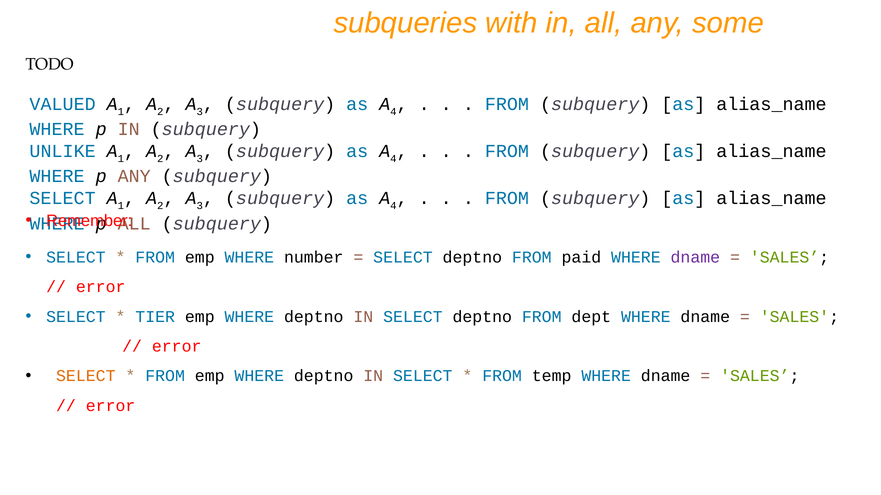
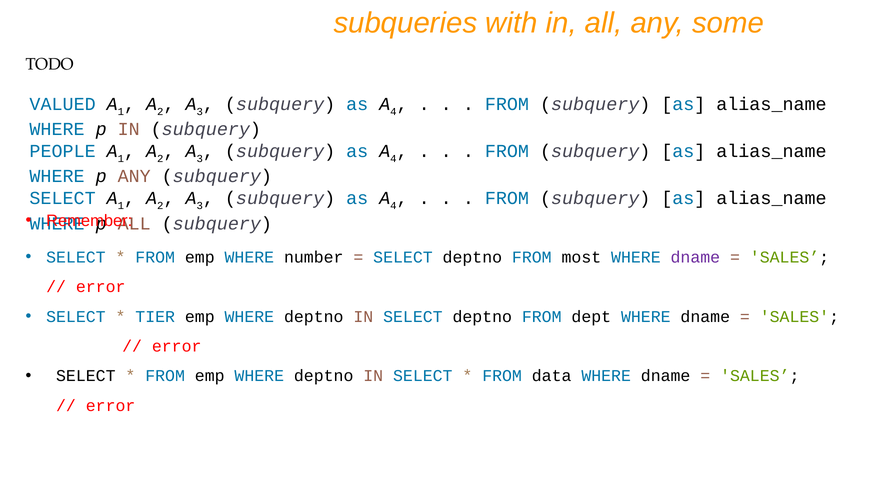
UNLIKE: UNLIKE -> PEOPLE
paid: paid -> most
SELECT at (86, 376) colour: orange -> black
temp: temp -> data
